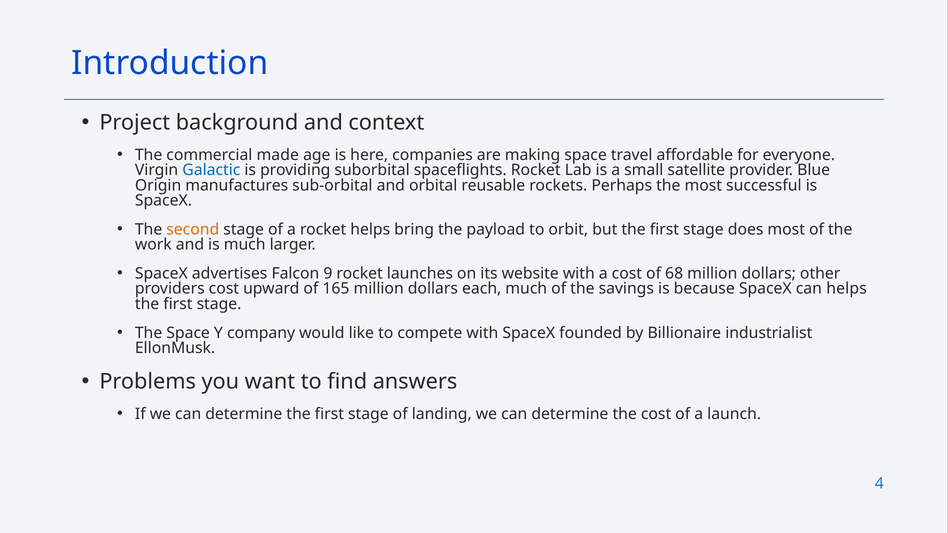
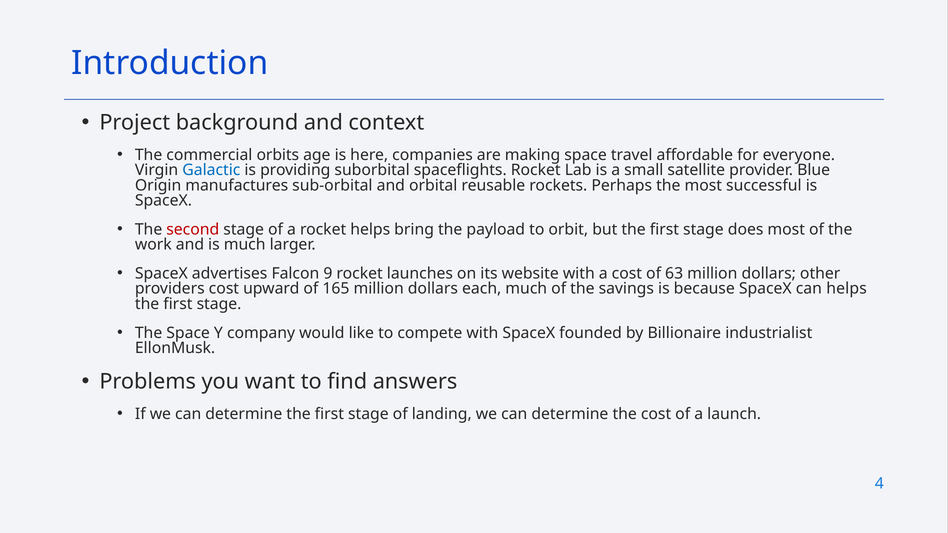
made: made -> orbits
second colour: orange -> red
68: 68 -> 63
